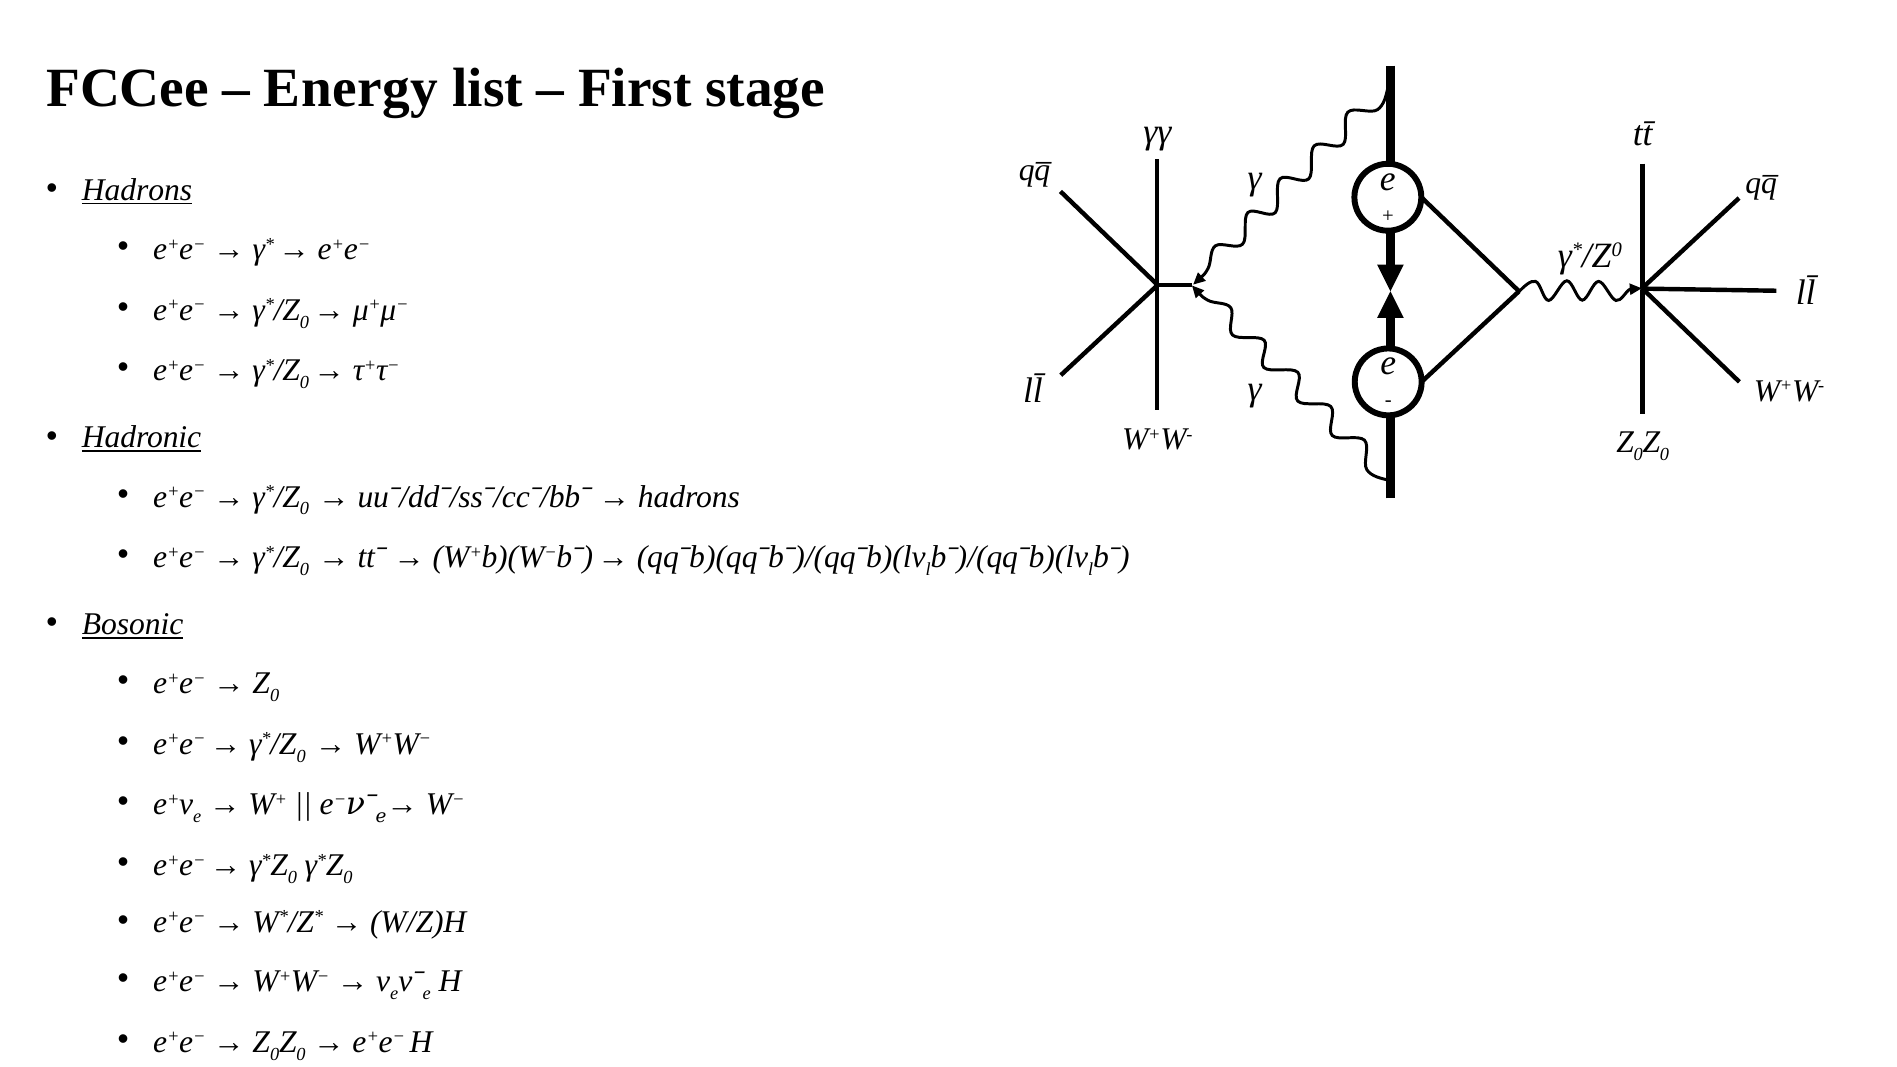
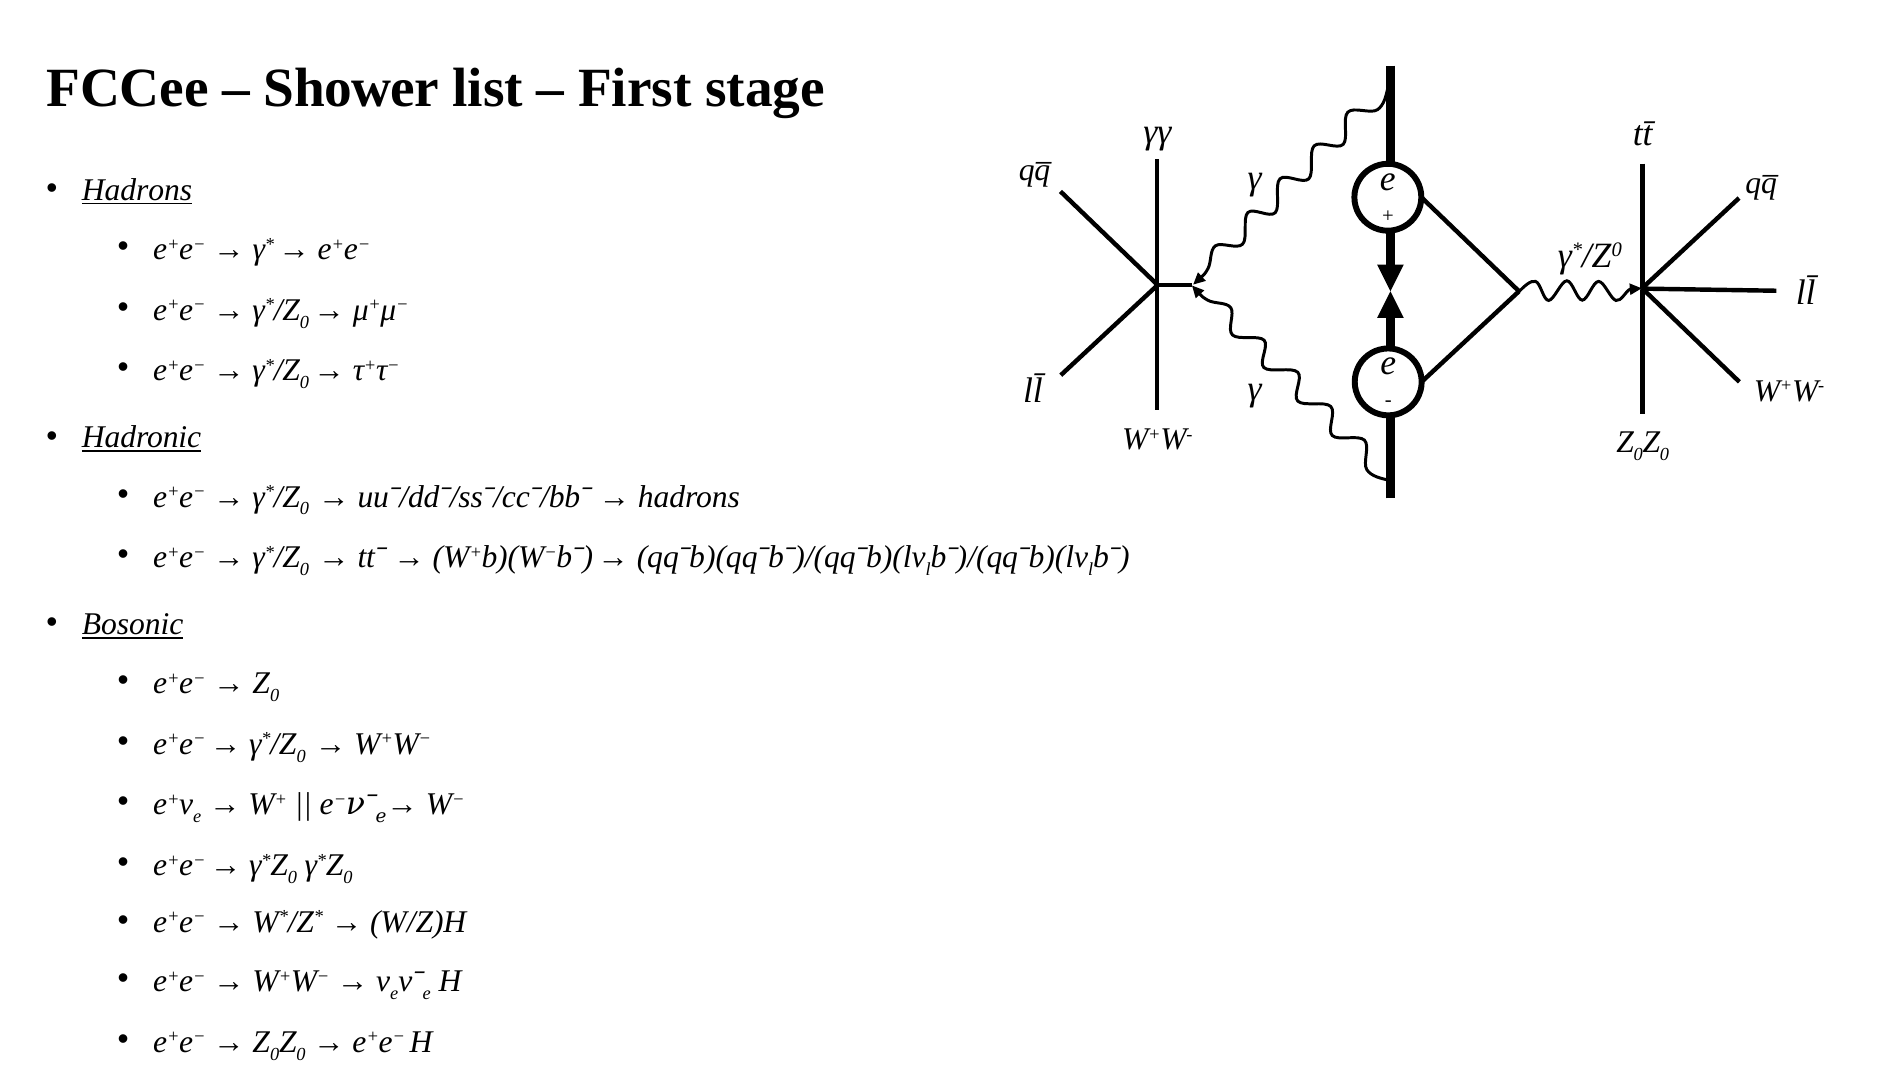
Energy: Energy -> Shower
